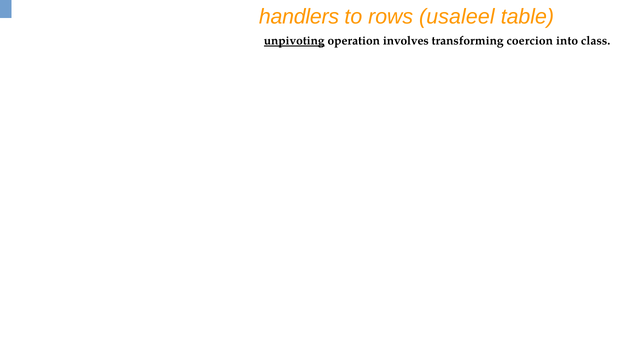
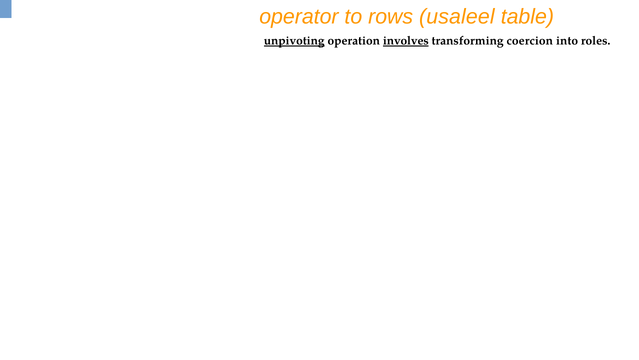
handlers: handlers -> operator
involves underline: none -> present
class: class -> roles
